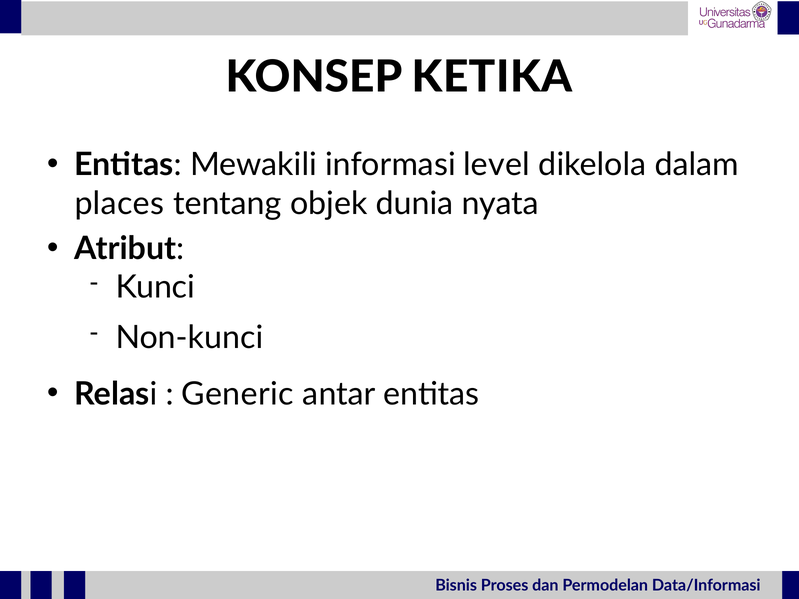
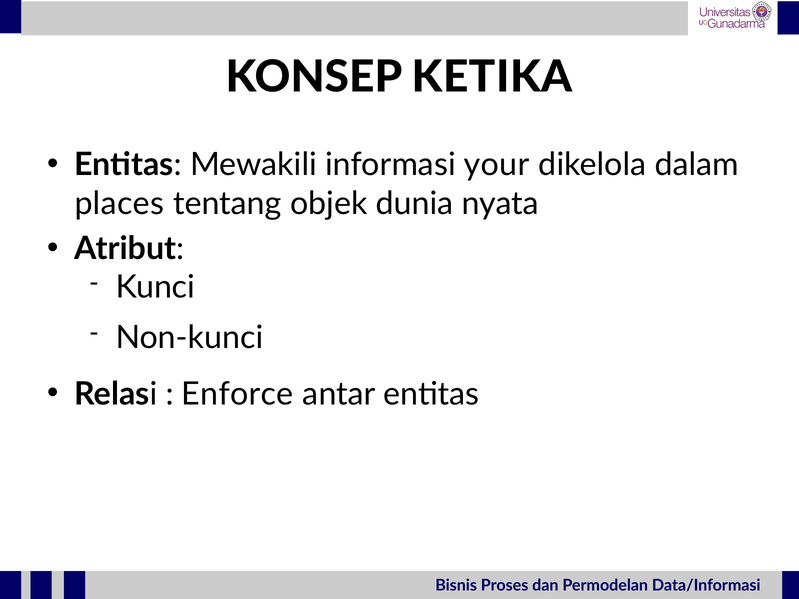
level: level -> your
Generic: Generic -> Enforce
